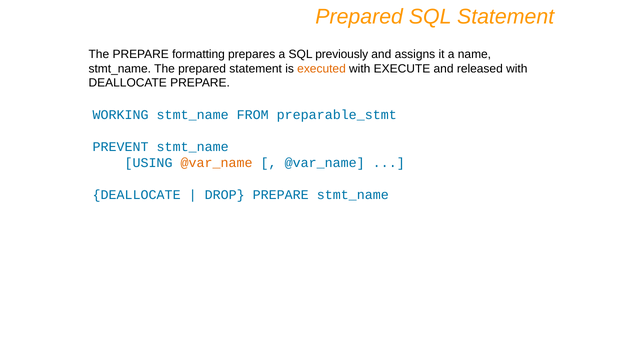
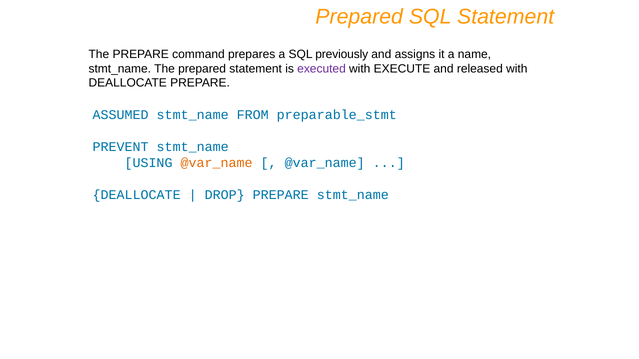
formatting: formatting -> command
executed colour: orange -> purple
WORKING: WORKING -> ASSUMED
